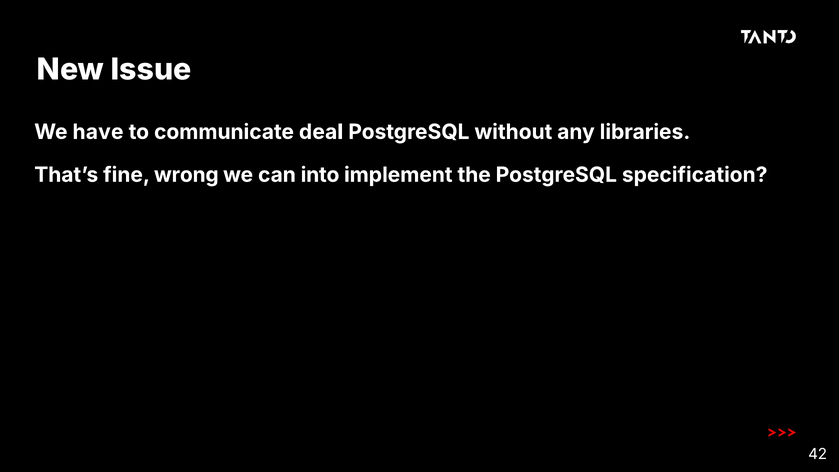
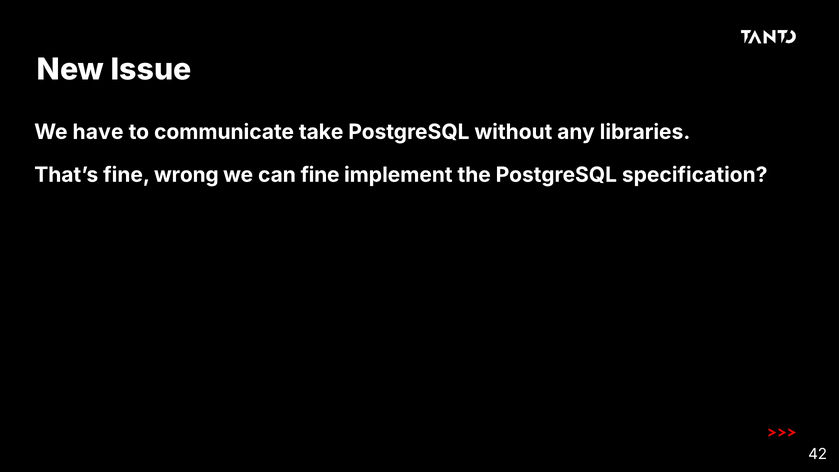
deal: deal -> take
can into: into -> fine
